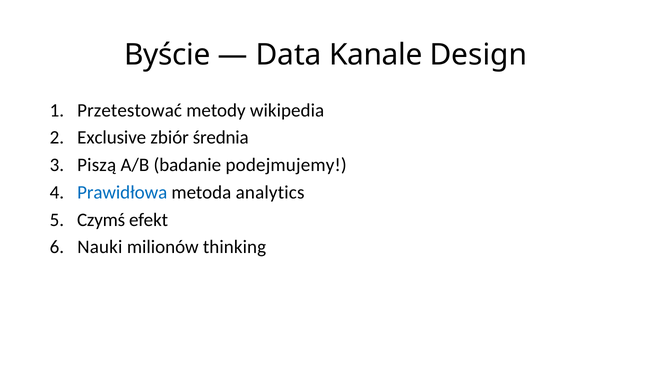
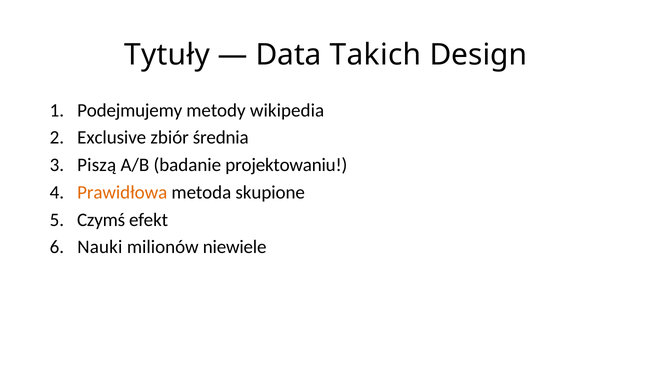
Byście: Byście -> Tytuły
Kanale: Kanale -> Takich
Przetestować: Przetestować -> Podejmujemy
podejmujemy: podejmujemy -> projektowaniu
Prawidłowa colour: blue -> orange
analytics: analytics -> skupione
thinking: thinking -> niewiele
